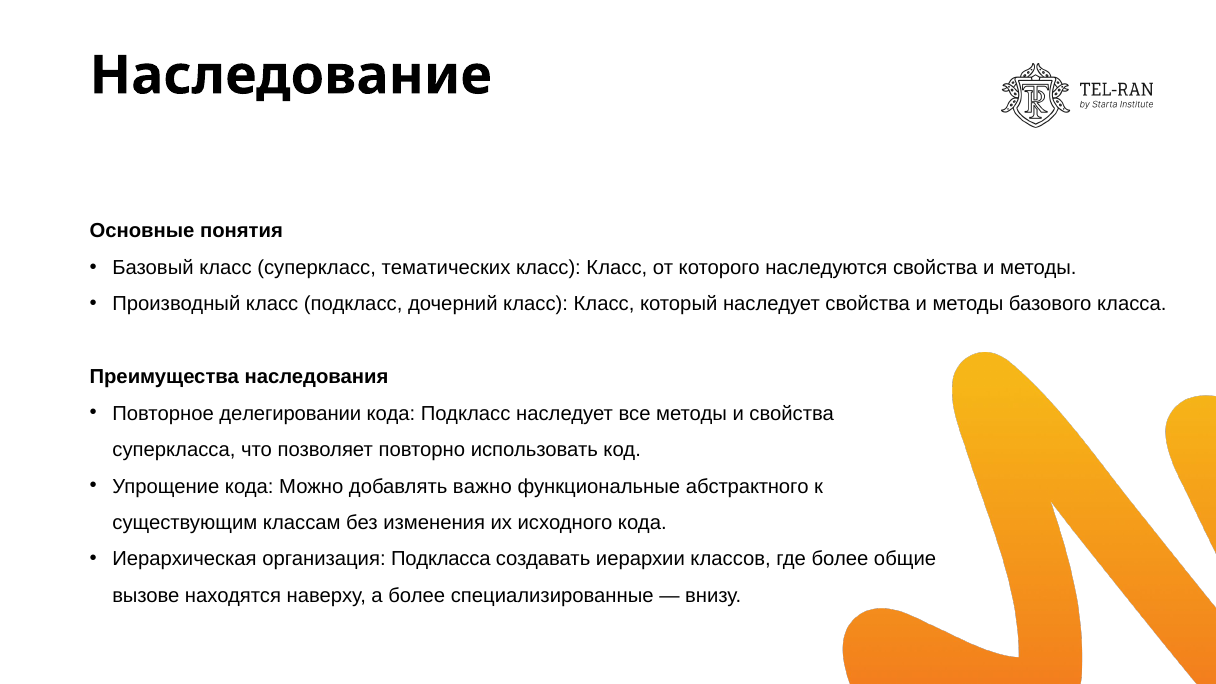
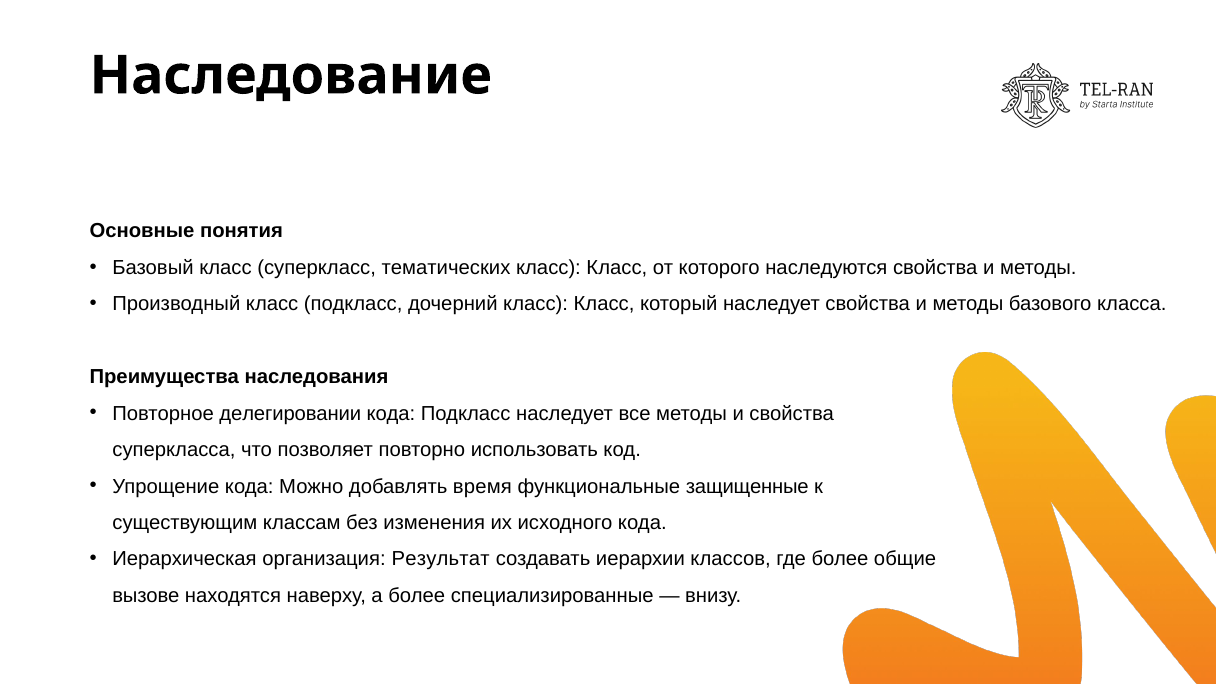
важно: важно -> время
абстрактного: абстрактного -> защищенные
Подкласса: Подкласса -> Результат
